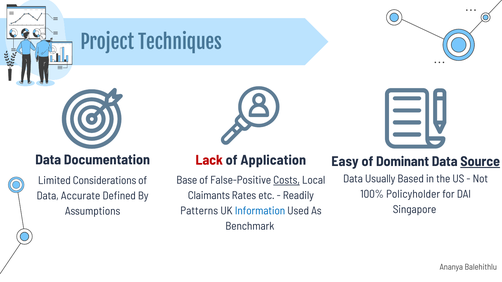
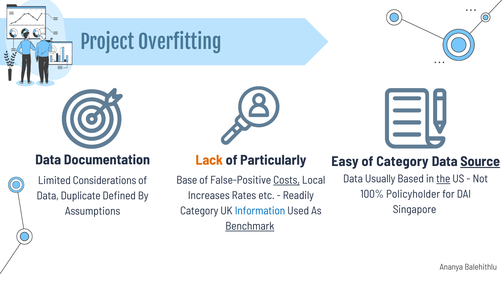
Techniques: Techniques -> Overfitting
Lack colour: red -> orange
Application: Application -> Particularly
of Dominant: Dominant -> Category
the underline: none -> present
Claimants: Claimants -> Increases
Accurate: Accurate -> Duplicate
Patterns at (199, 211): Patterns -> Category
Benchmark underline: none -> present
